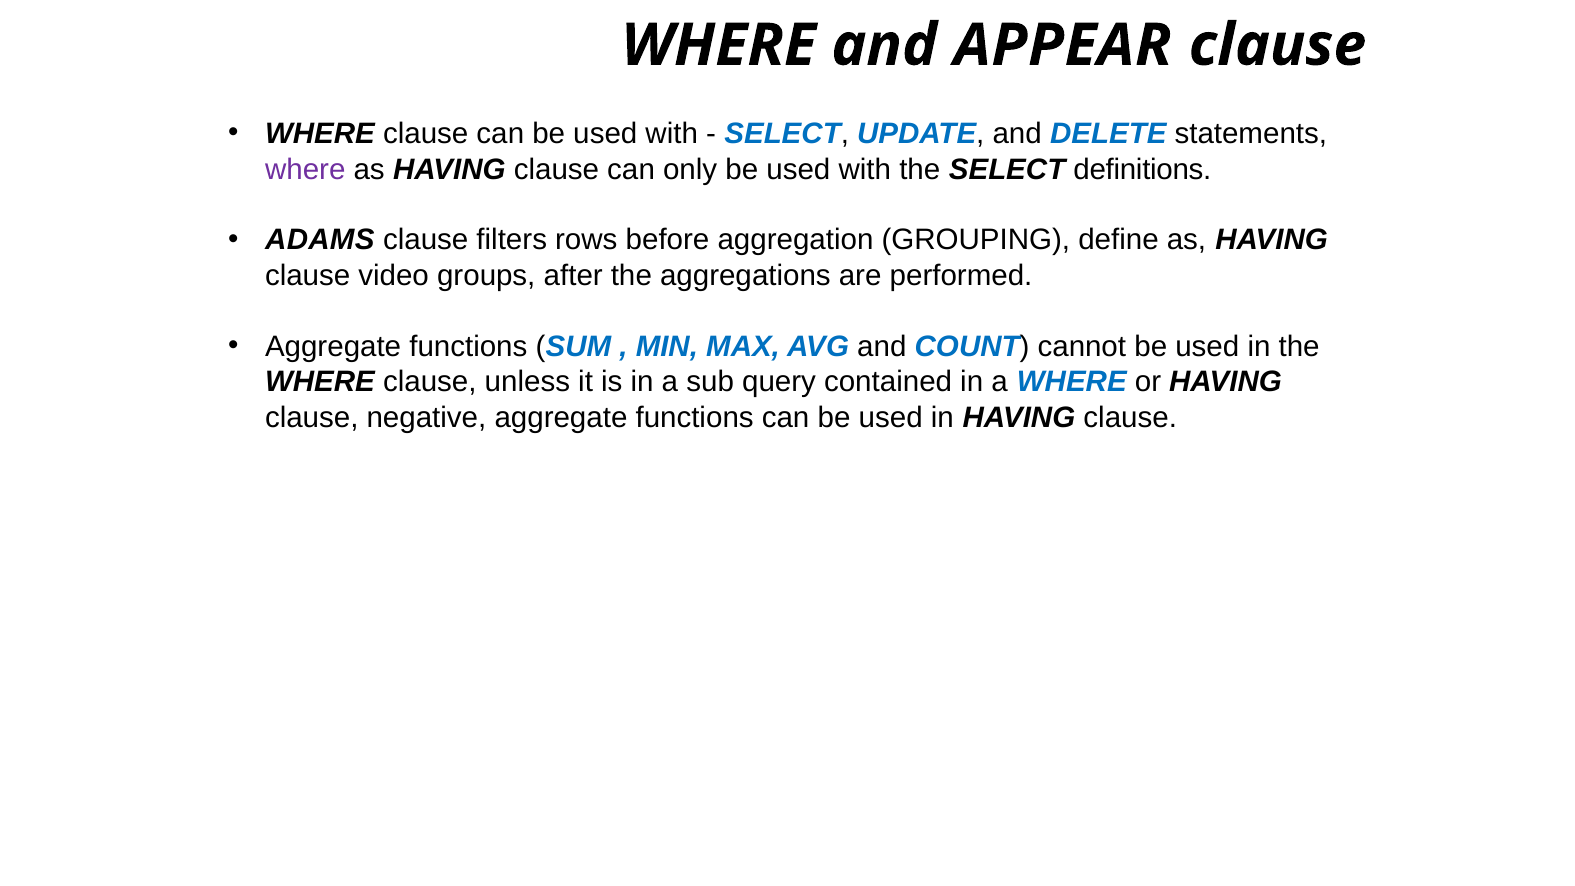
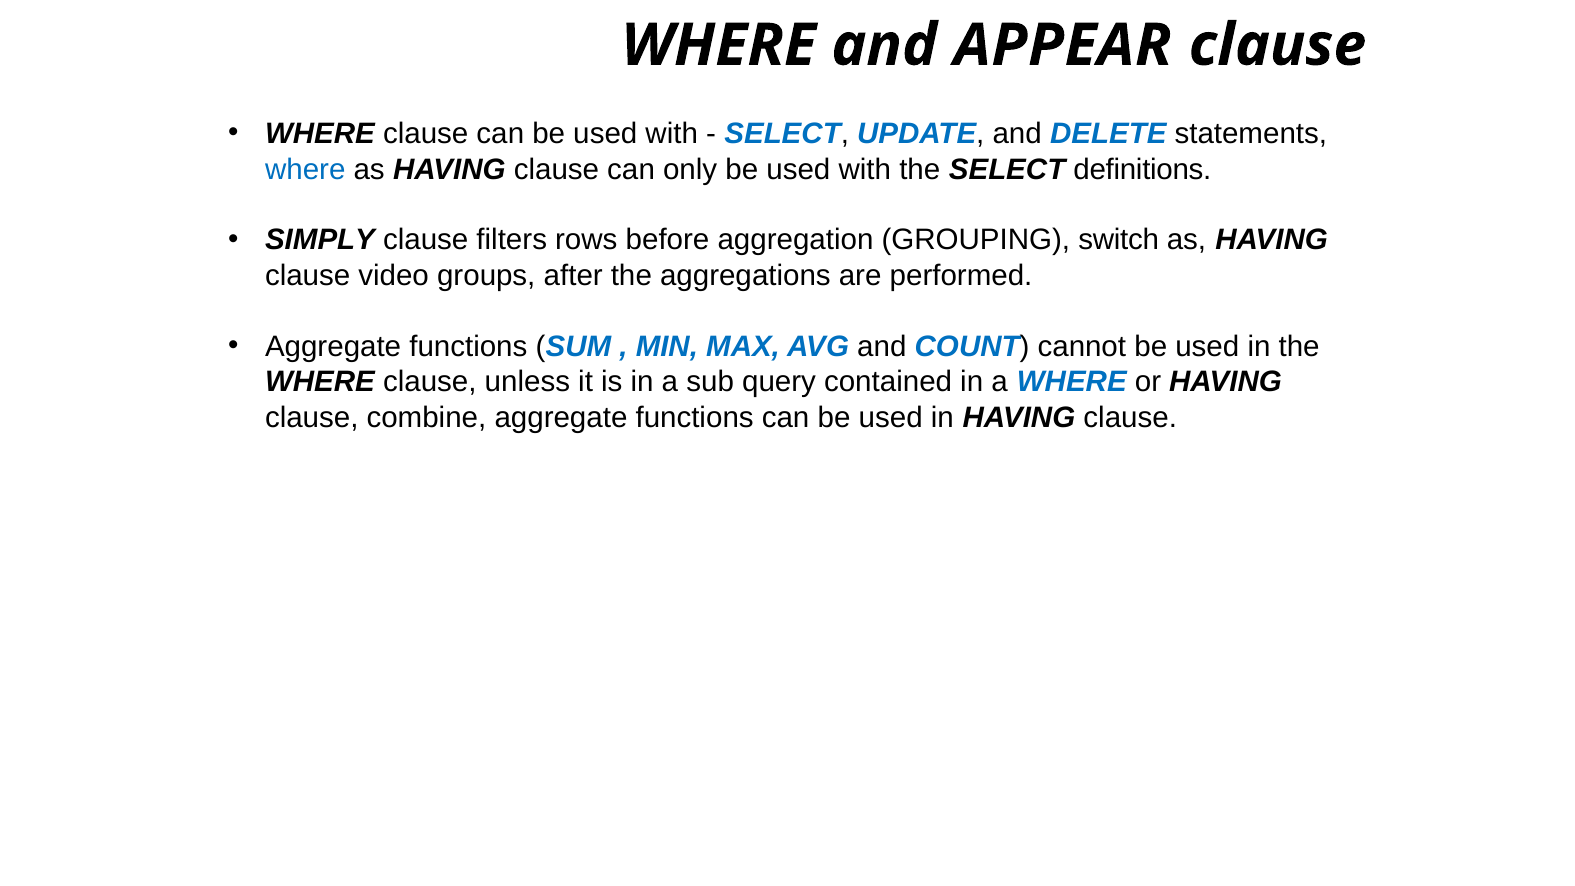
where at (305, 169) colour: purple -> blue
ADAMS: ADAMS -> SIMPLY
define: define -> switch
negative: negative -> combine
